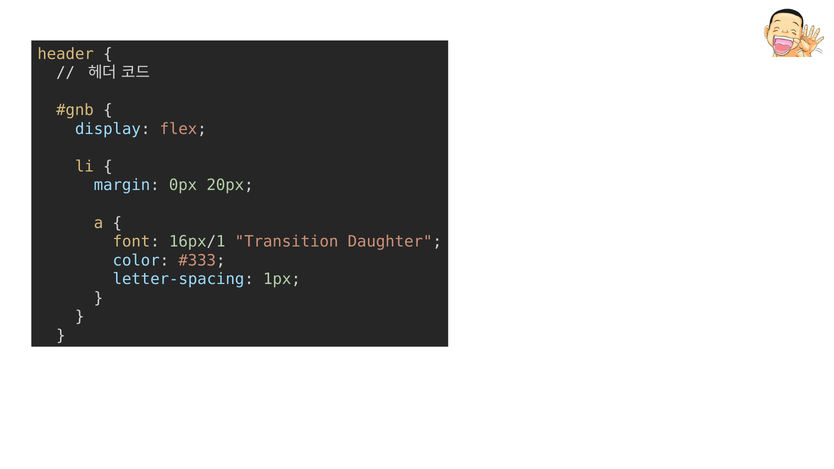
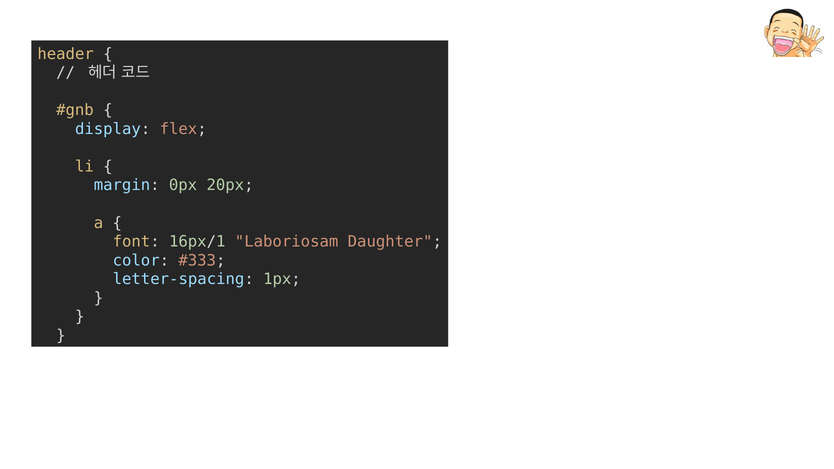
Transition: Transition -> Laboriosam
